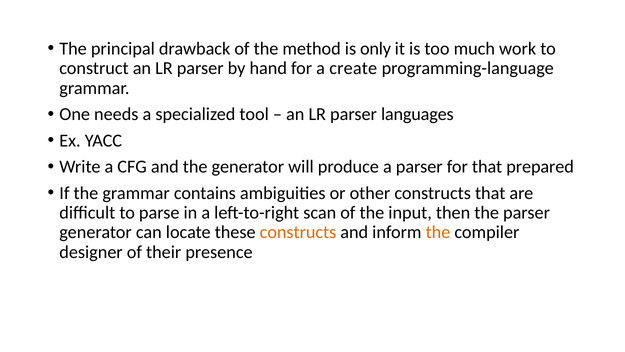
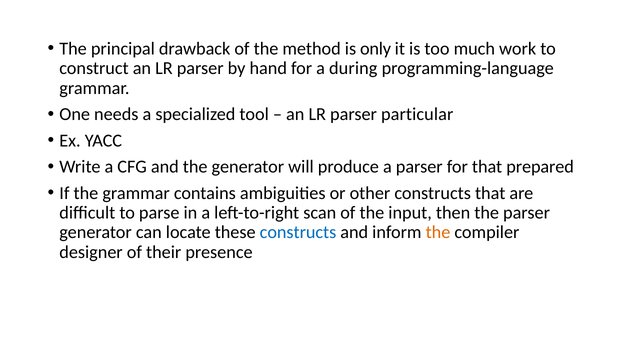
create: create -> during
languages: languages -> particular
constructs at (298, 232) colour: orange -> blue
